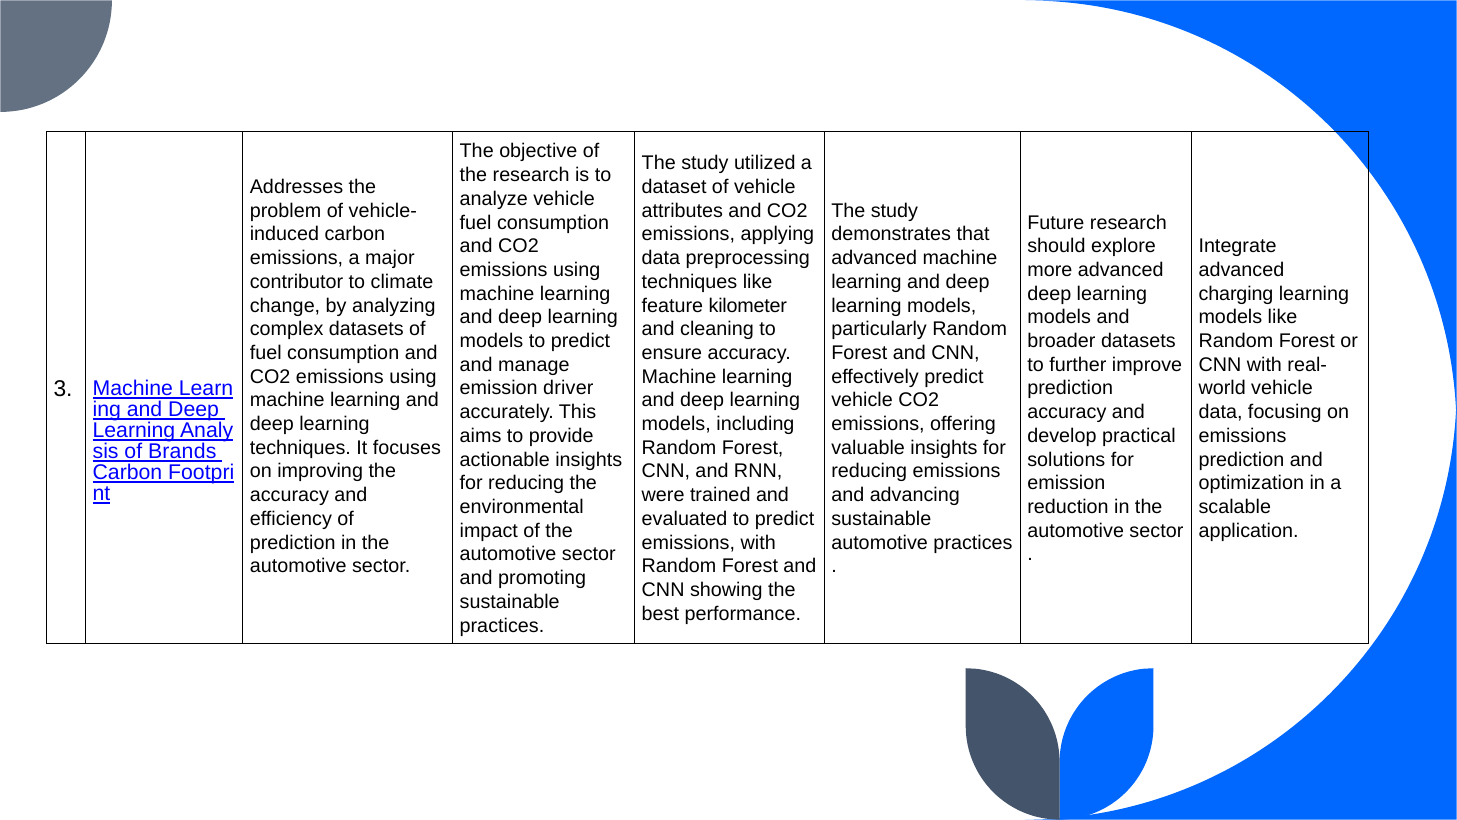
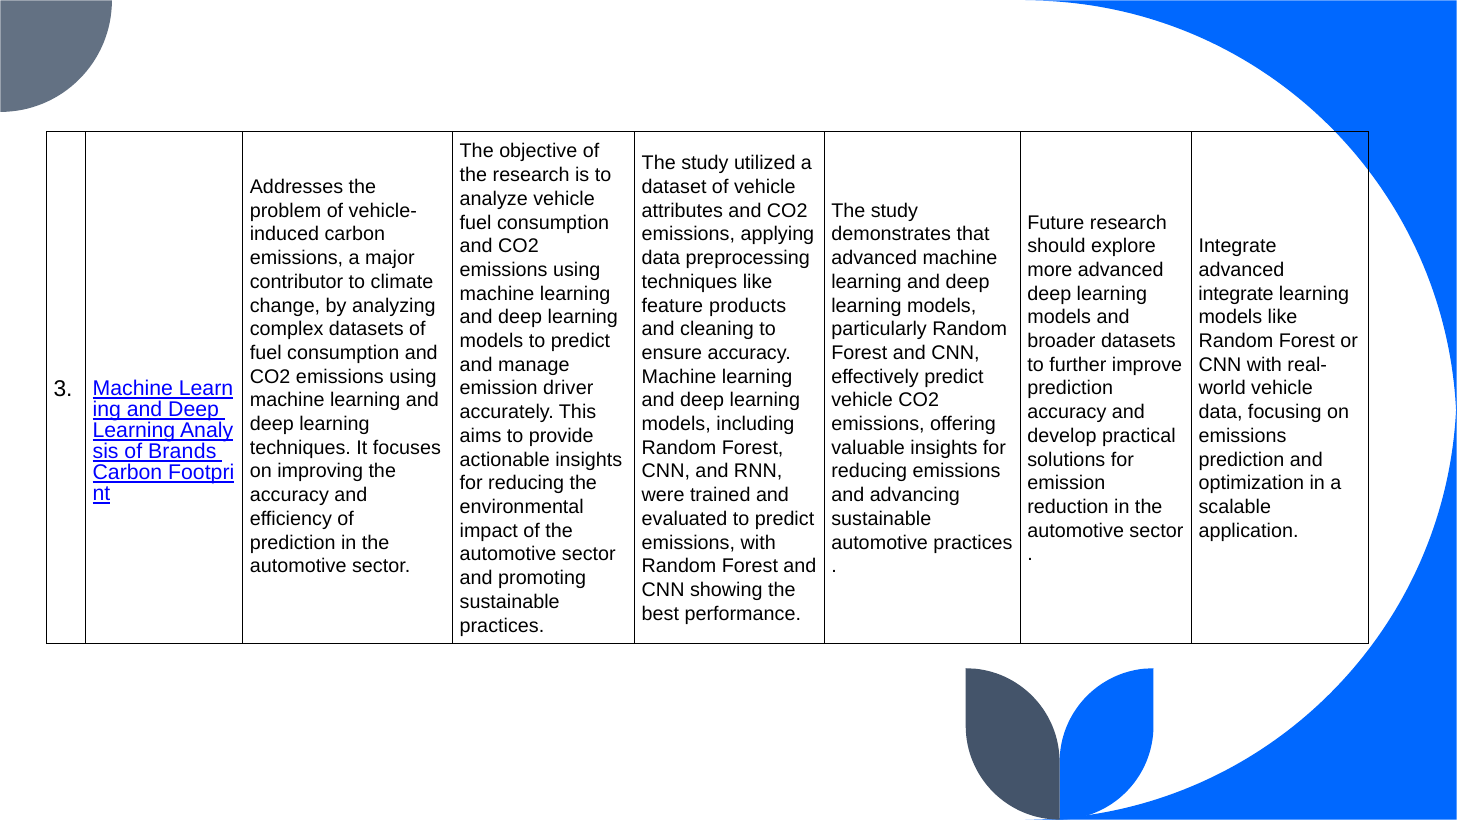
charging at (1236, 293): charging -> integrate
kilometer: kilometer -> products
